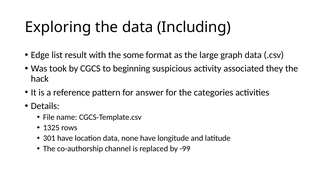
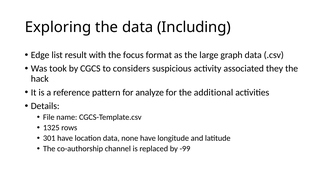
some: some -> focus
beginning: beginning -> considers
answer: answer -> analyze
categories: categories -> additional
